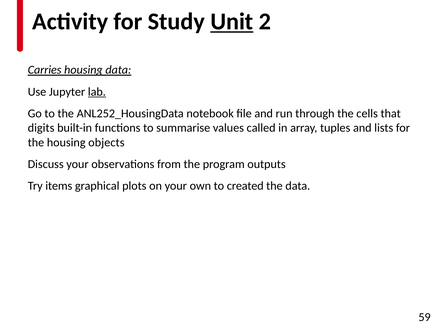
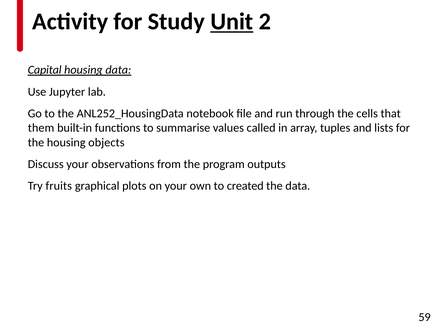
Carries: Carries -> Capital
lab underline: present -> none
digits: digits -> them
items: items -> fruits
